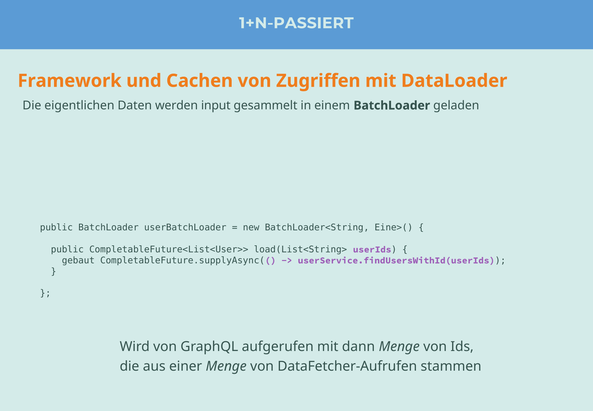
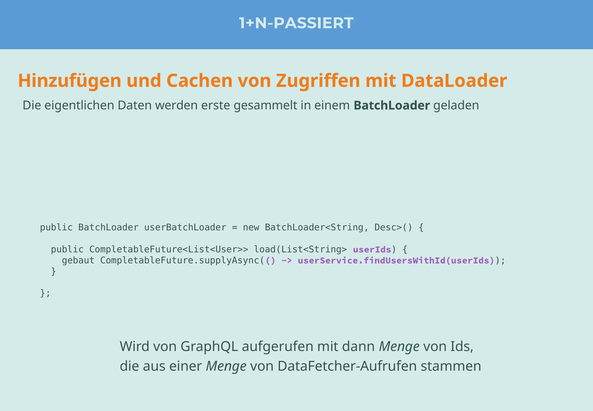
Framework: Framework -> Hinzufügen
input: input -> erste
Eine>(: Eine>( -> Desc>(
